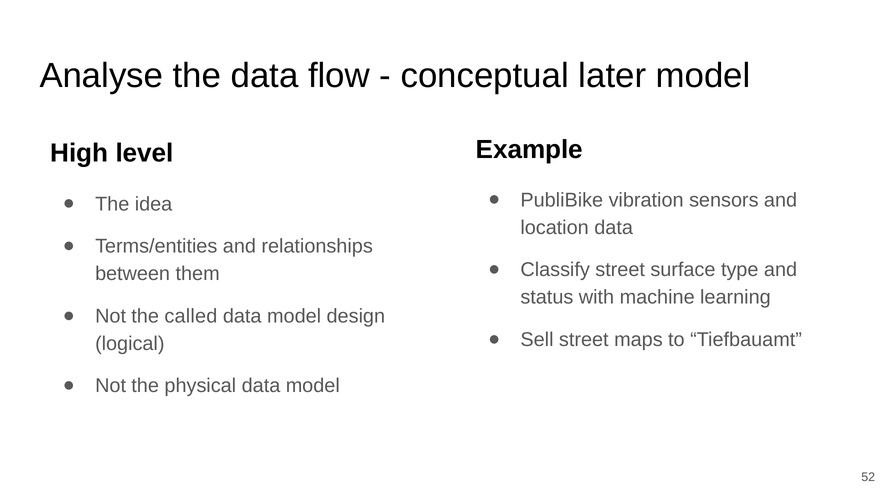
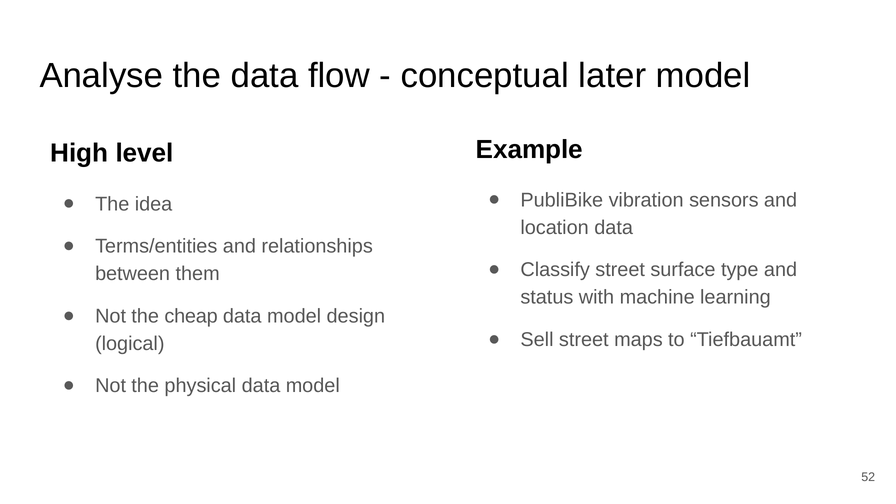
called: called -> cheap
